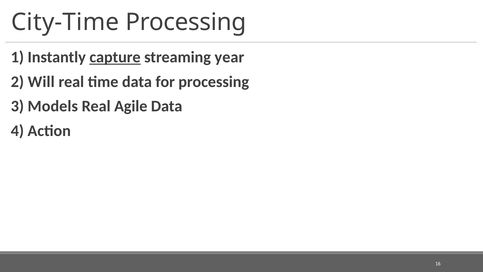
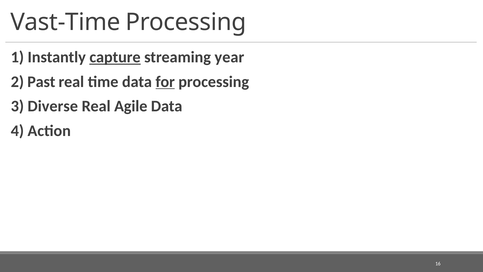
City-Time: City-Time -> Vast-Time
Will: Will -> Past
for underline: none -> present
Models: Models -> Diverse
